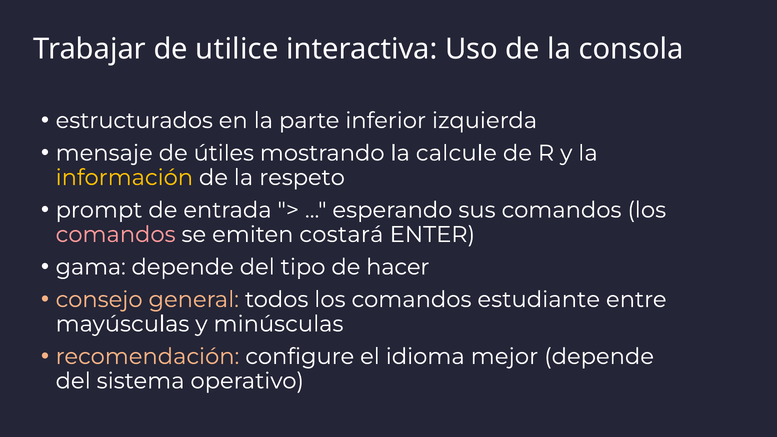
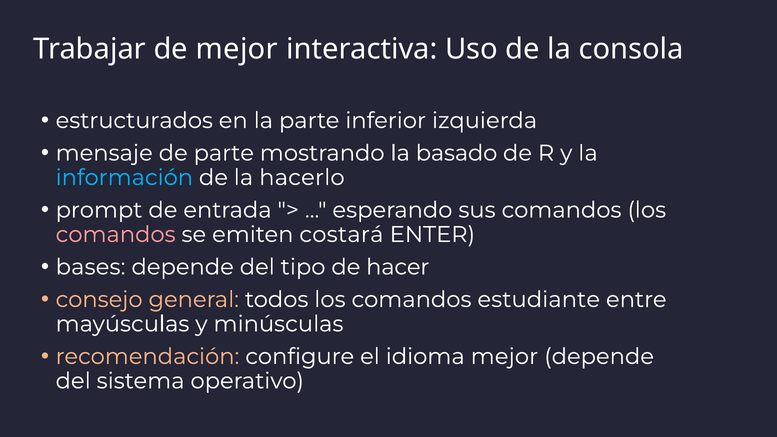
de utilice: utilice -> mejor
de útiles: útiles -> parte
calcule: calcule -> basado
información colour: yellow -> light blue
respeto: respeto -> hacerlo
gama: gama -> bases
